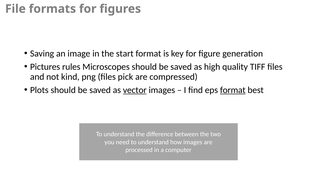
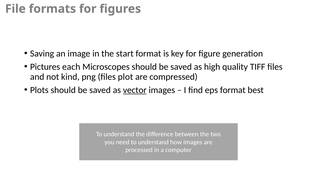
rules: rules -> each
pick: pick -> plot
format at (233, 90) underline: present -> none
